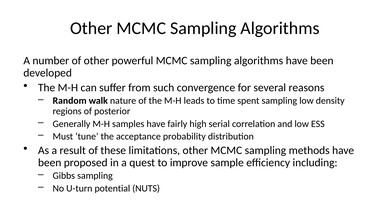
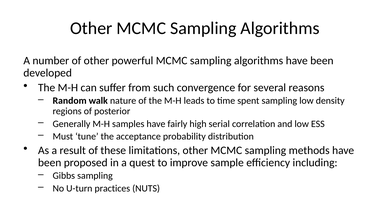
potential: potential -> practices
